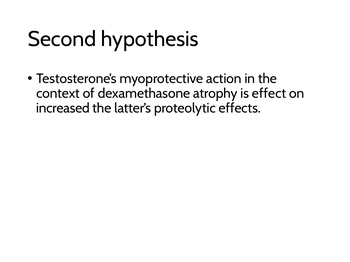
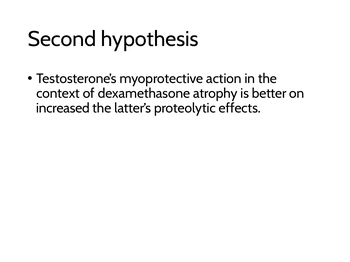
effect: effect -> better
